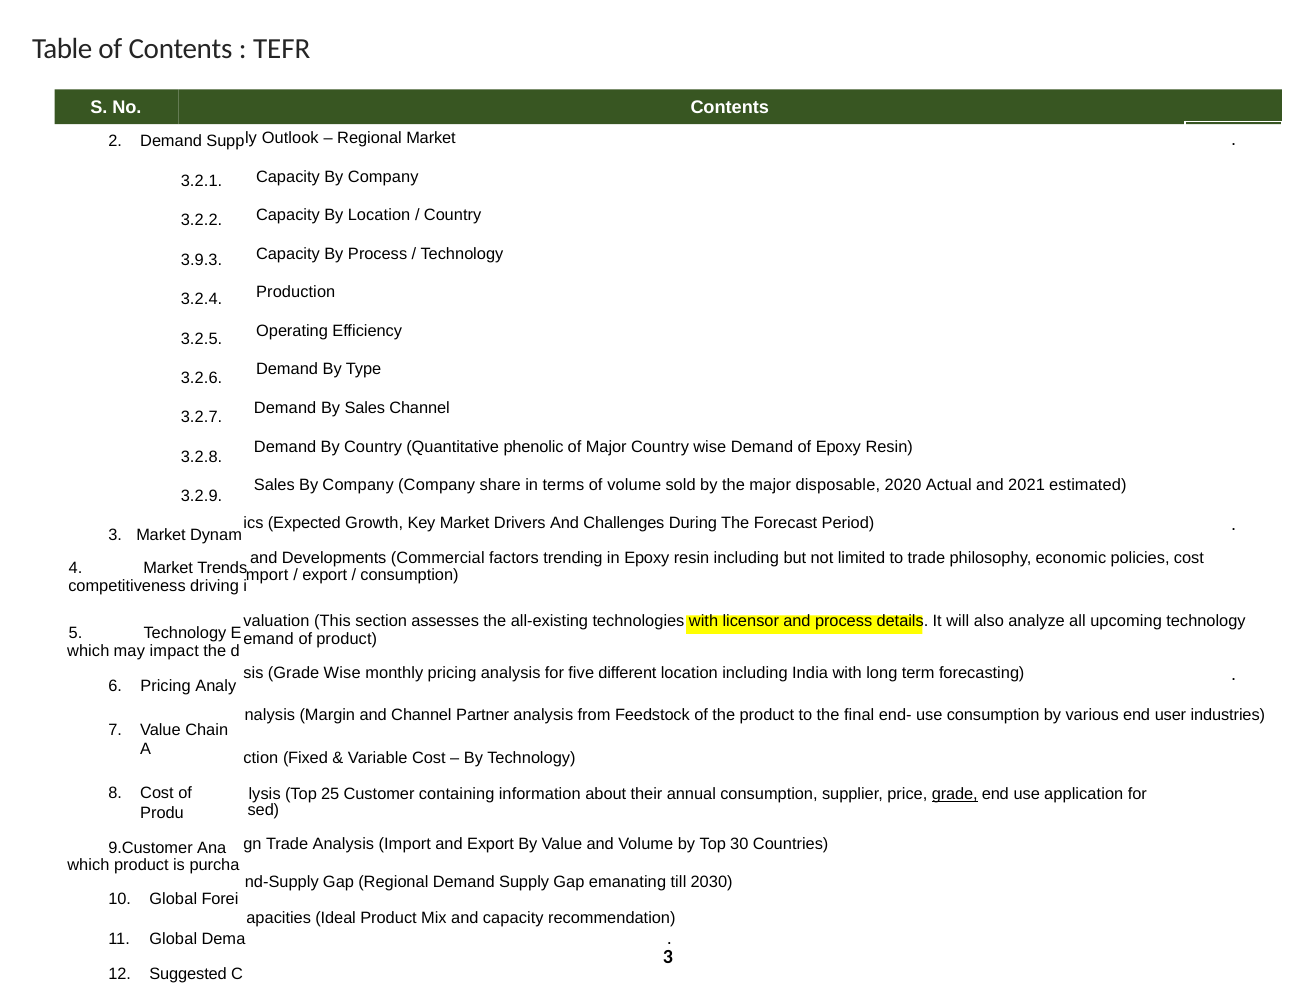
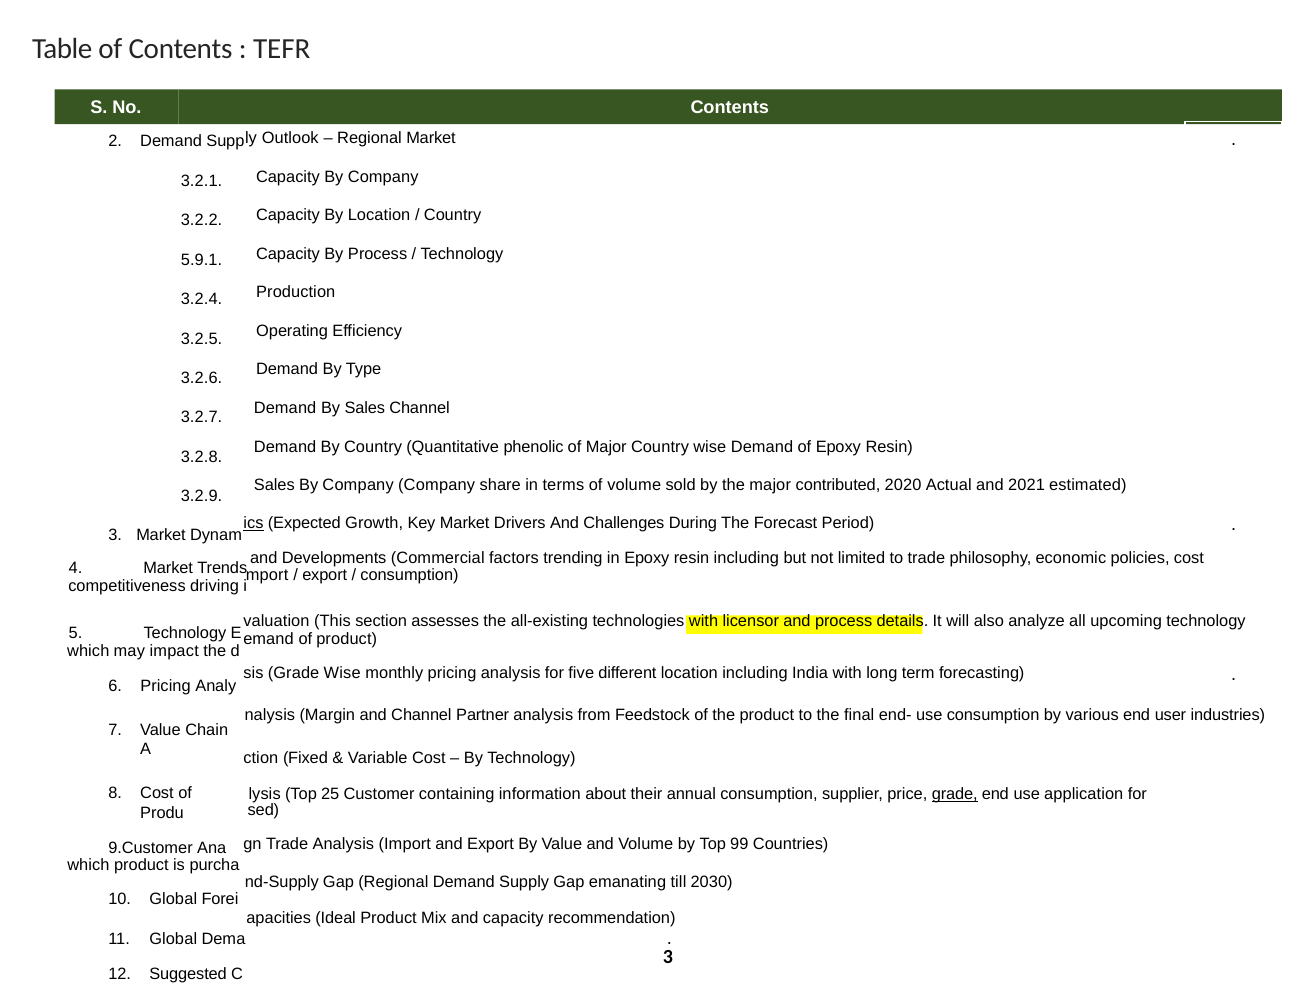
3.9.3: 3.9.3 -> 5.9.1
disposable: disposable -> contributed
ics underline: none -> present
30: 30 -> 99
